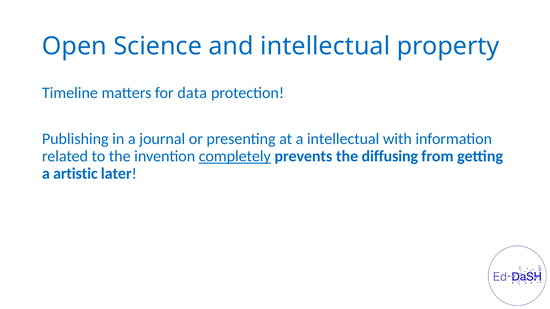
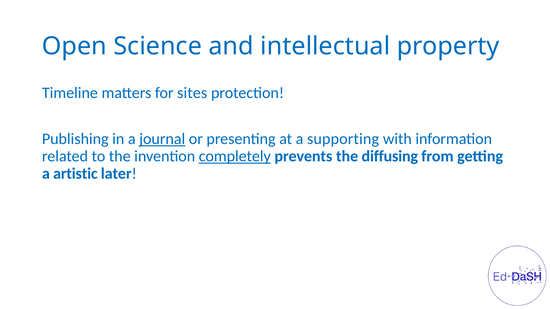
data: data -> sites
journal underline: none -> present
a intellectual: intellectual -> supporting
